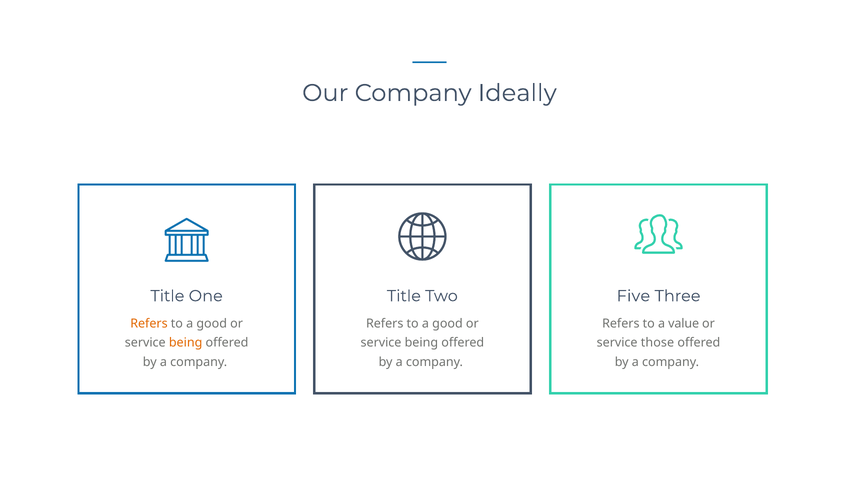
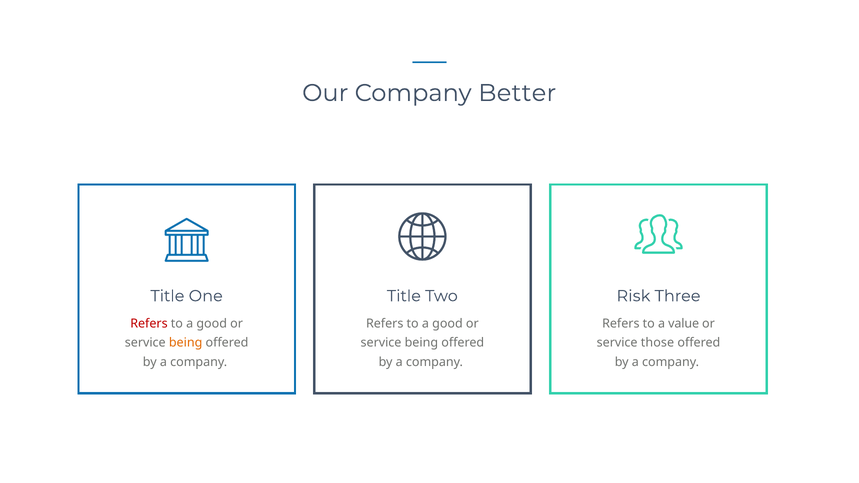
Ideally: Ideally -> Better
Five: Five -> Risk
Refers at (149, 324) colour: orange -> red
